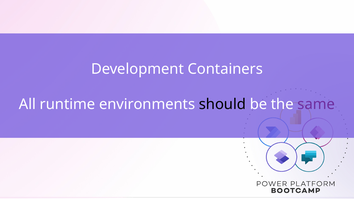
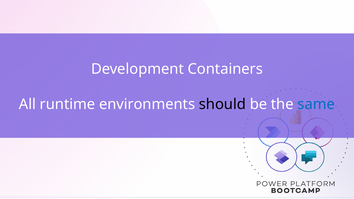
same colour: purple -> blue
